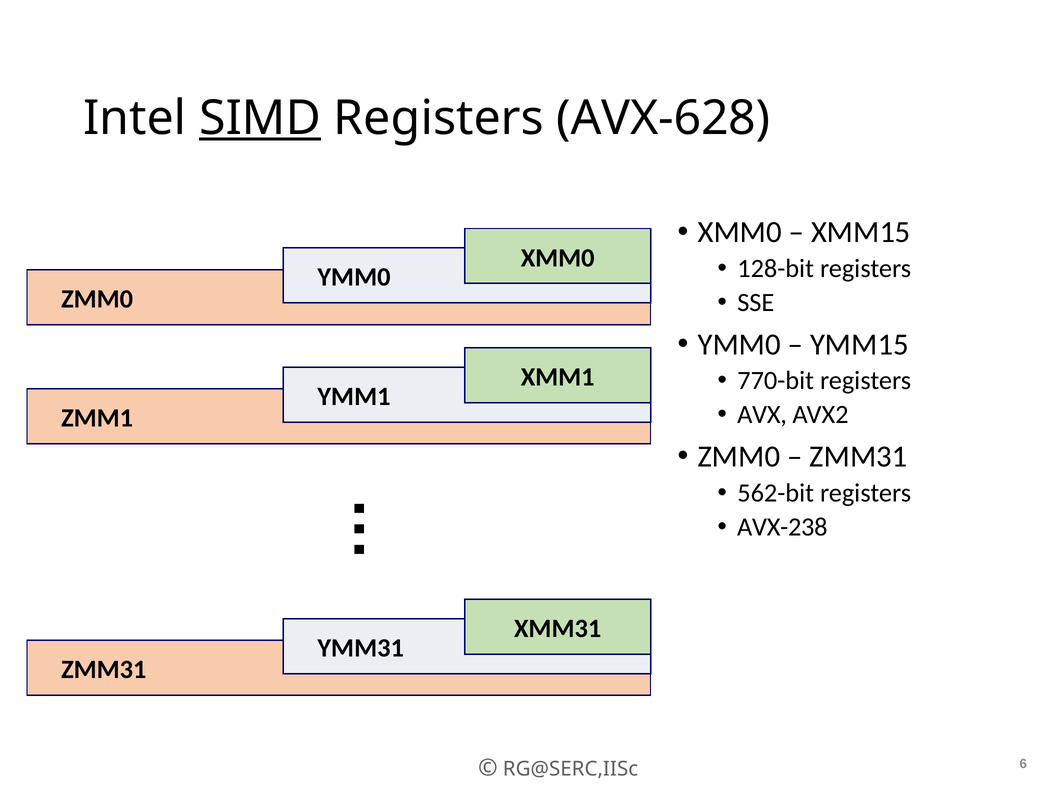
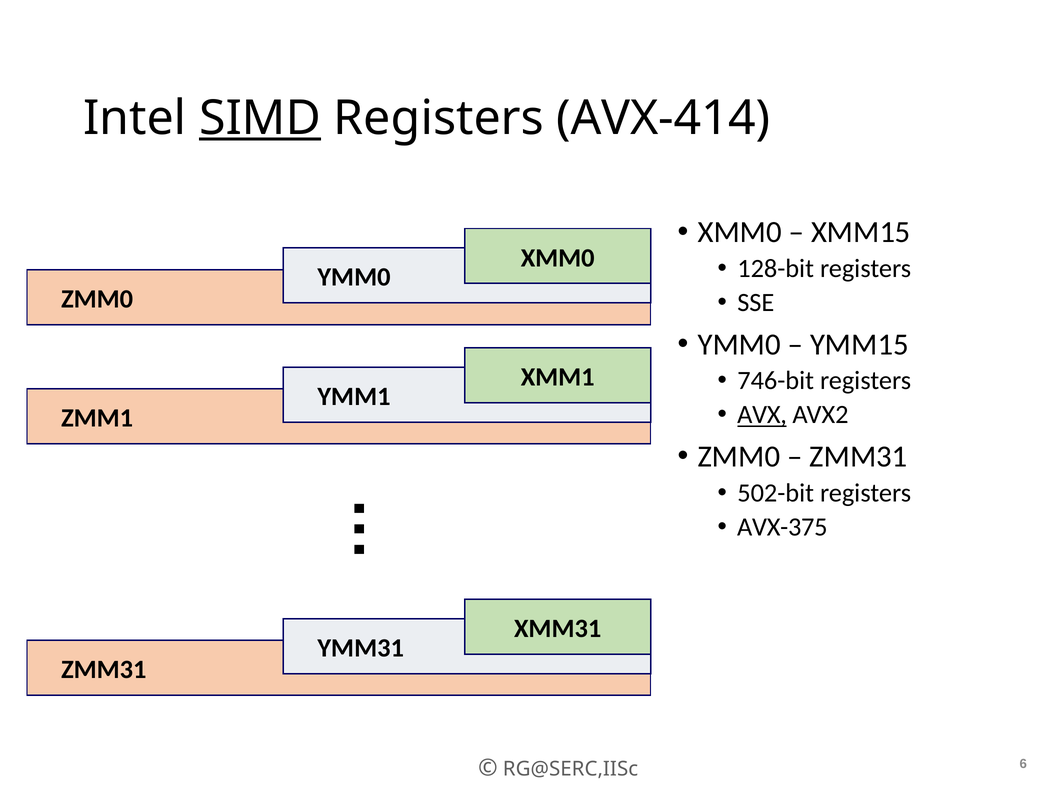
AVX-628: AVX-628 -> AVX-414
770-bit: 770-bit -> 746-bit
AVX underline: none -> present
562-bit: 562-bit -> 502-bit
AVX-238: AVX-238 -> AVX-375
